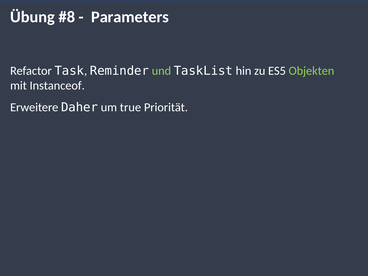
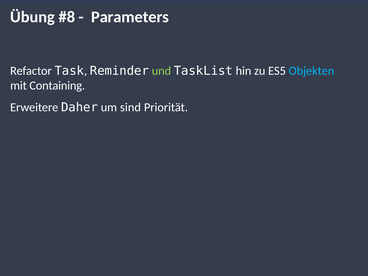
Objekten colour: light green -> light blue
Instanceof: Instanceof -> Containing
true: true -> sind
